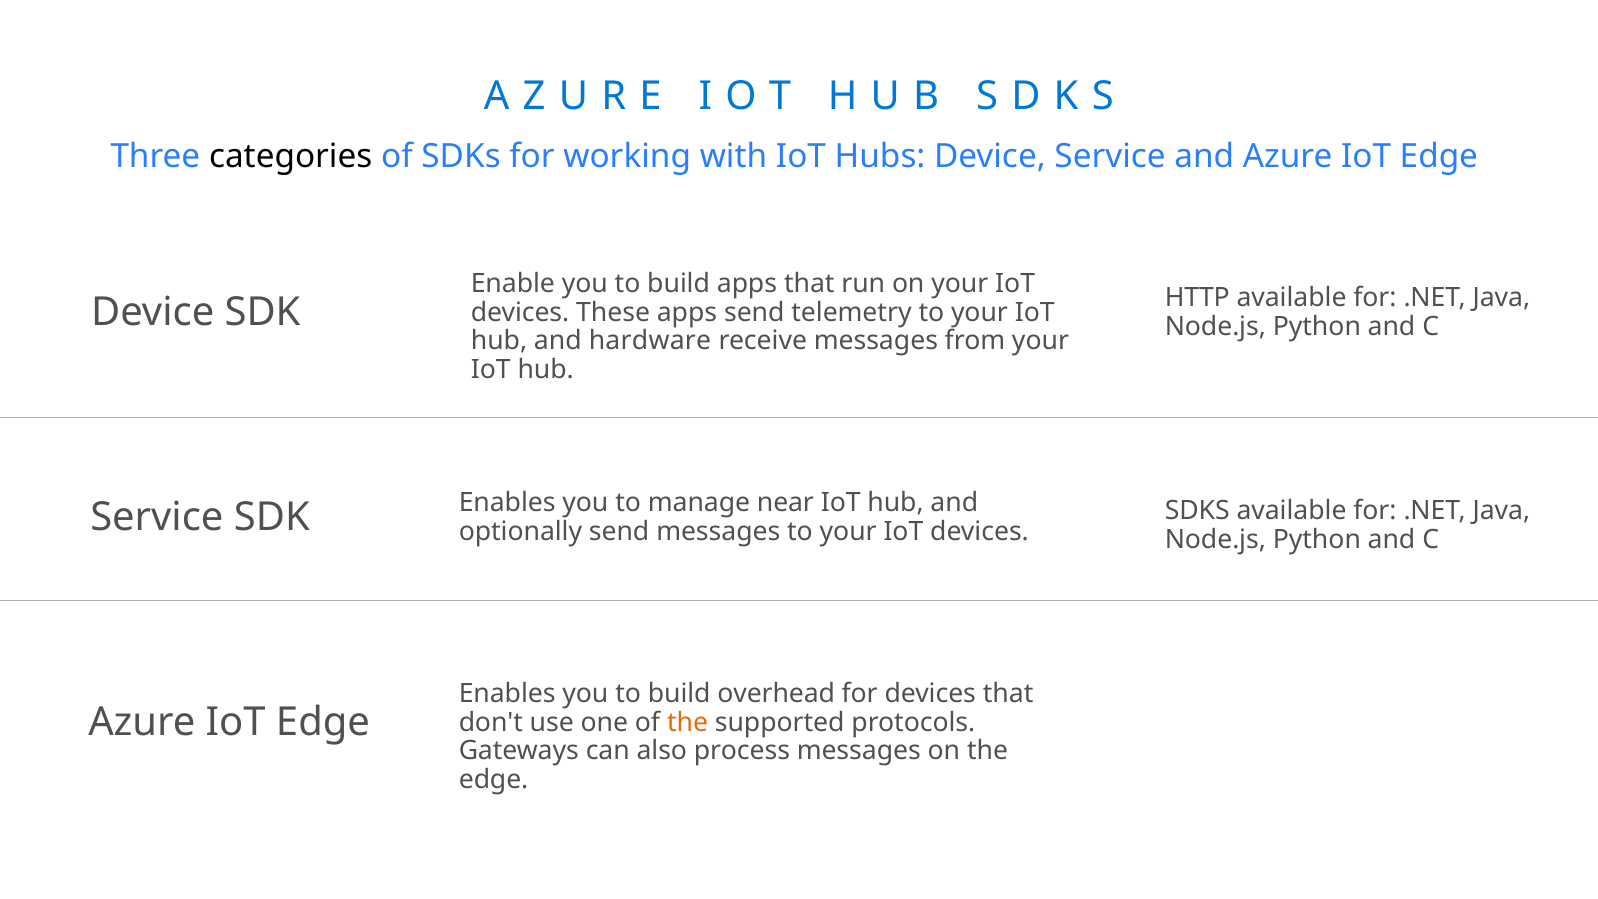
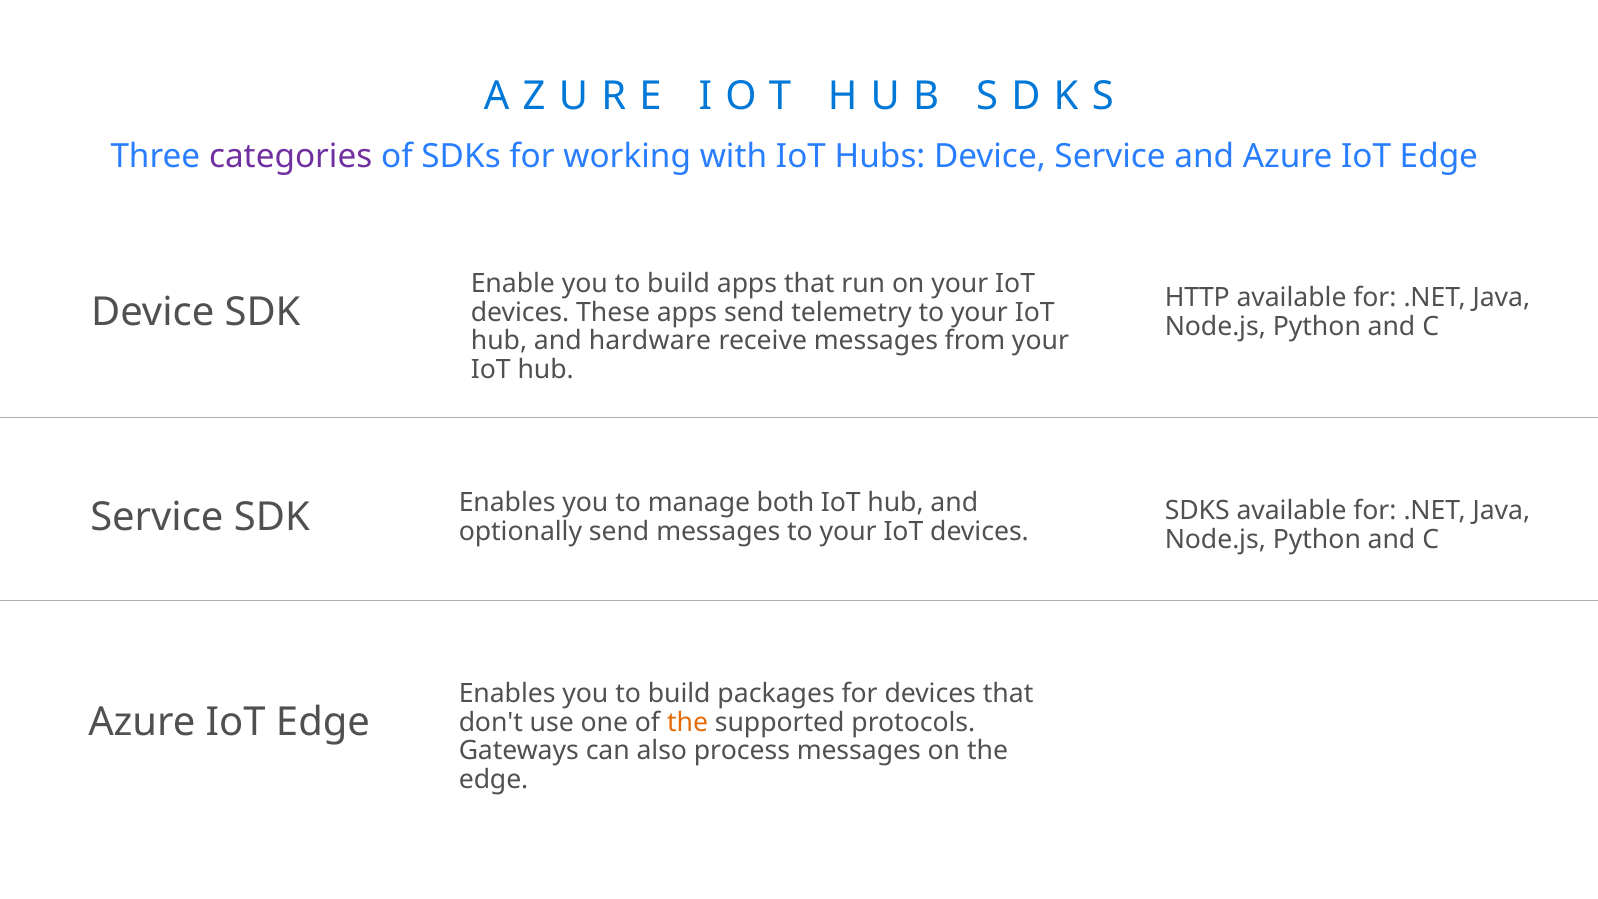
categories colour: black -> purple
near: near -> both
overhead: overhead -> packages
